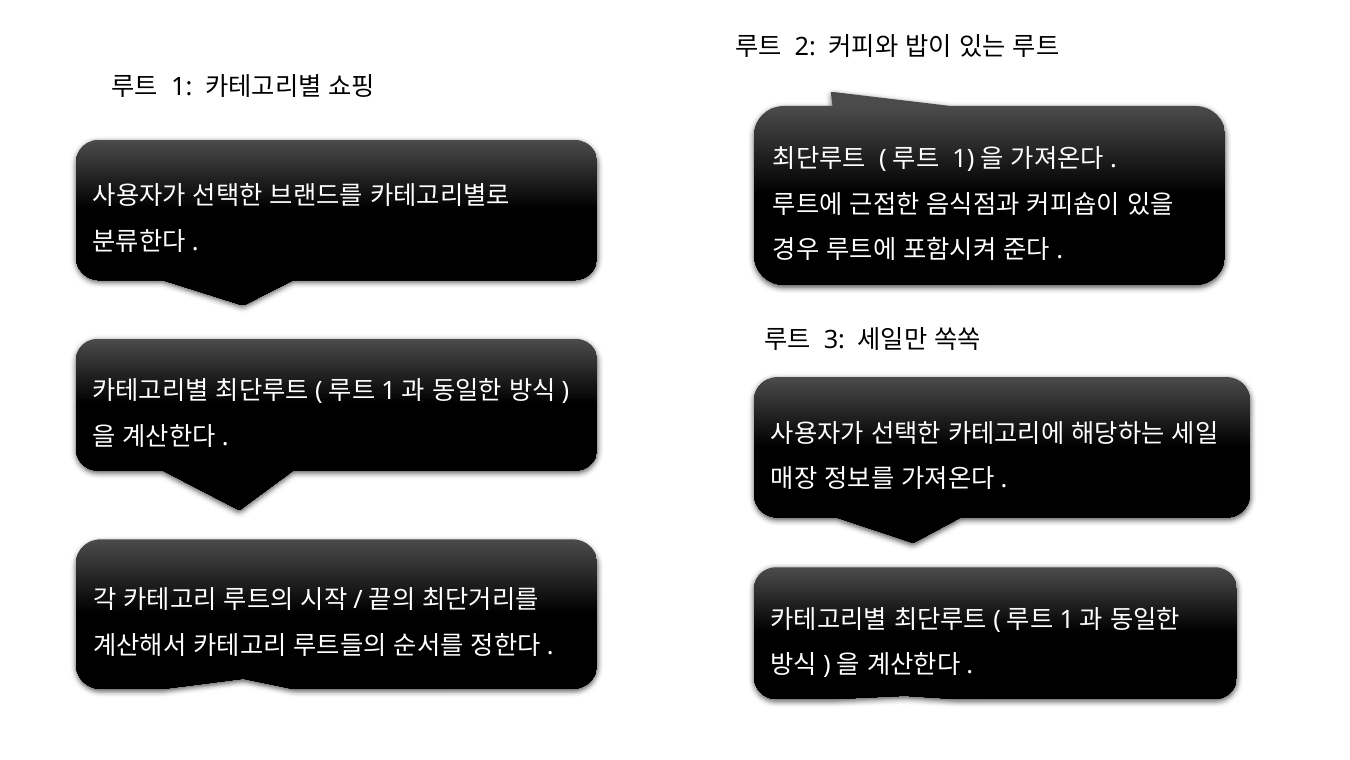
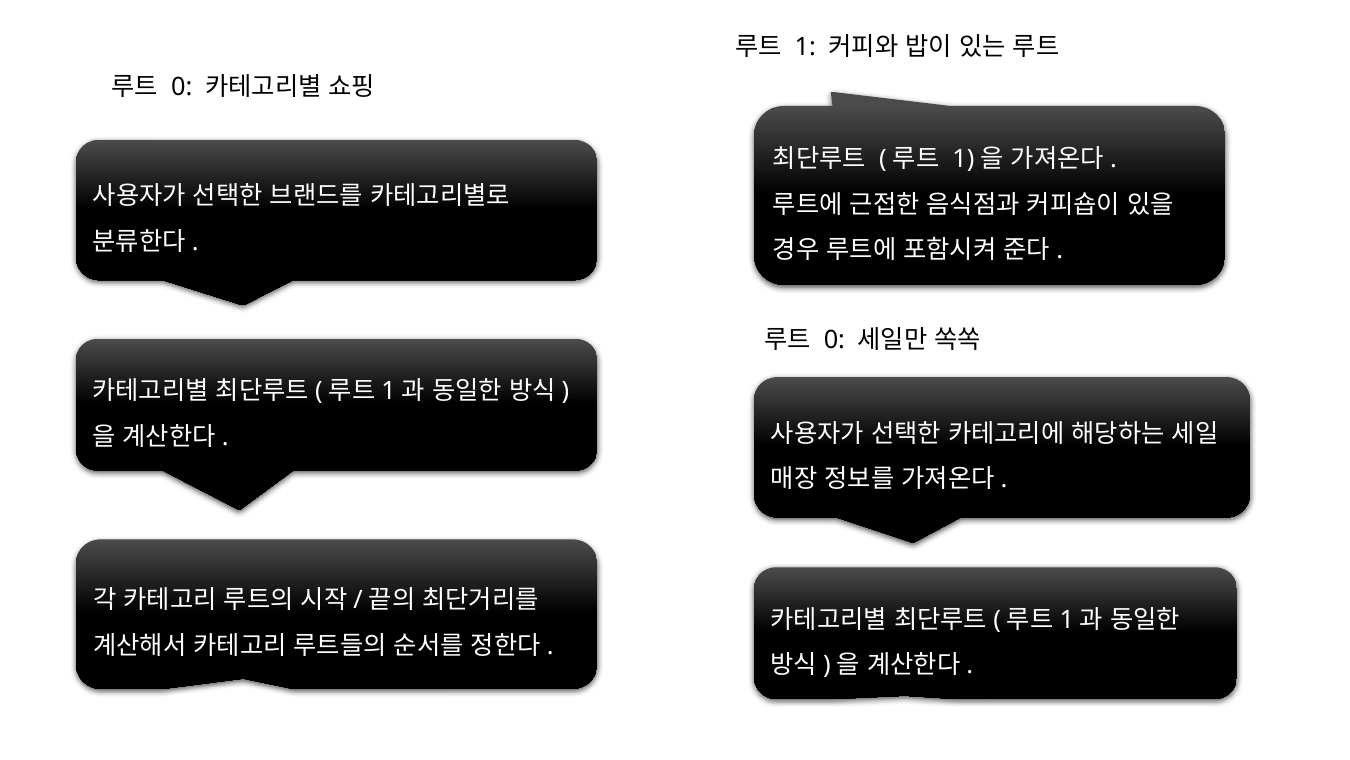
2: 2 -> 1
1 at (182, 88): 1 -> 0
3 at (834, 340): 3 -> 0
